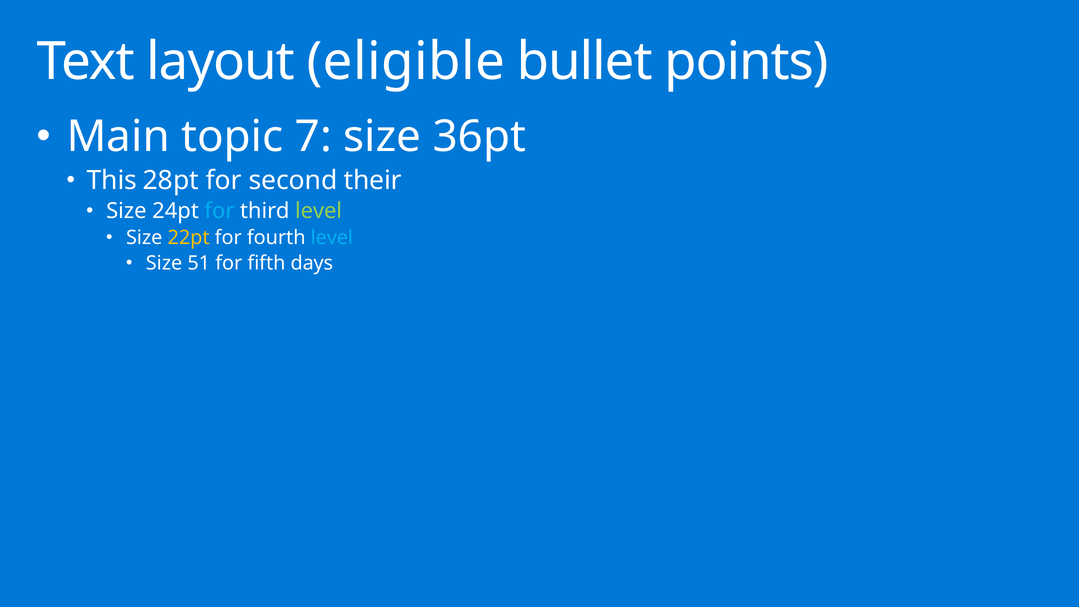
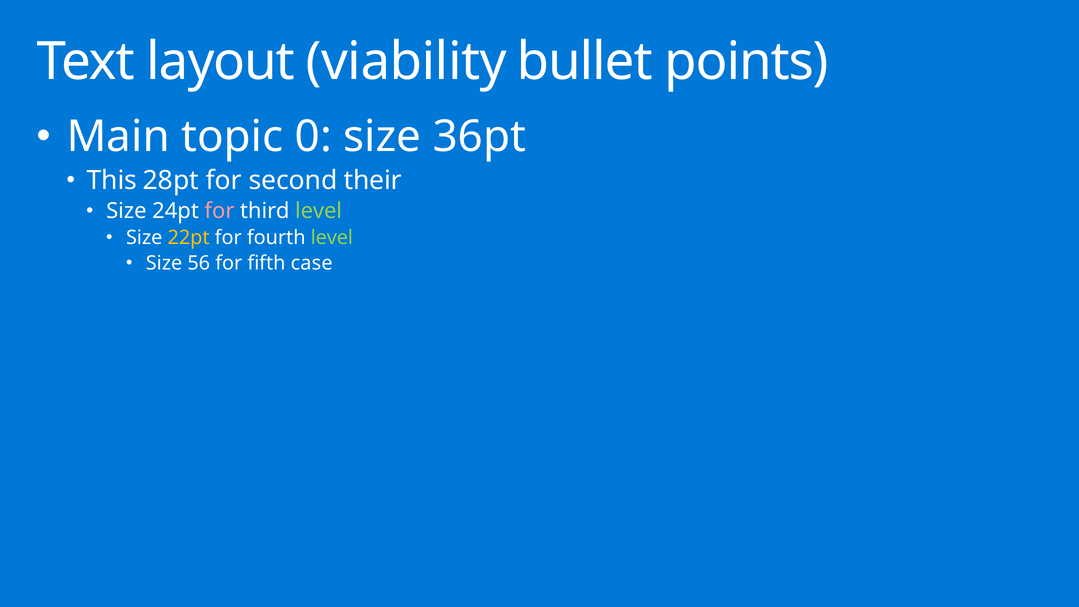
eligible: eligible -> viability
7: 7 -> 0
for at (219, 211) colour: light blue -> pink
level at (332, 238) colour: light blue -> light green
51: 51 -> 56
days: days -> case
